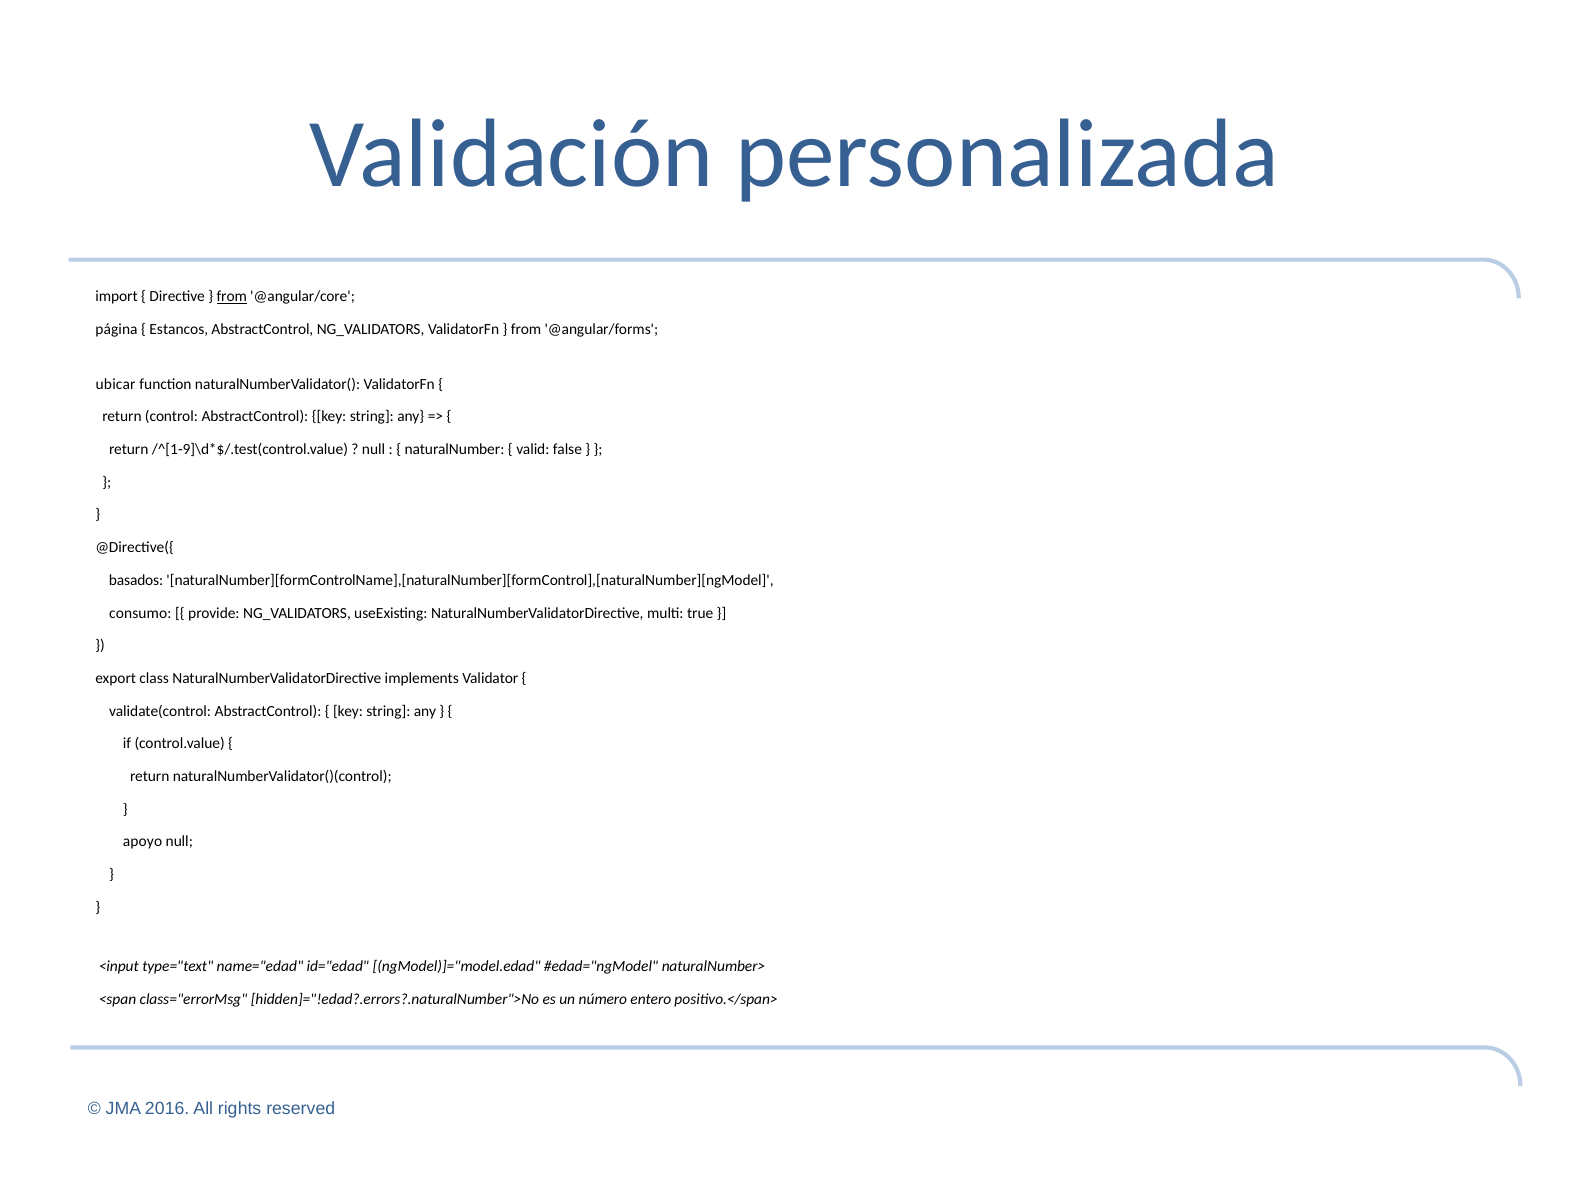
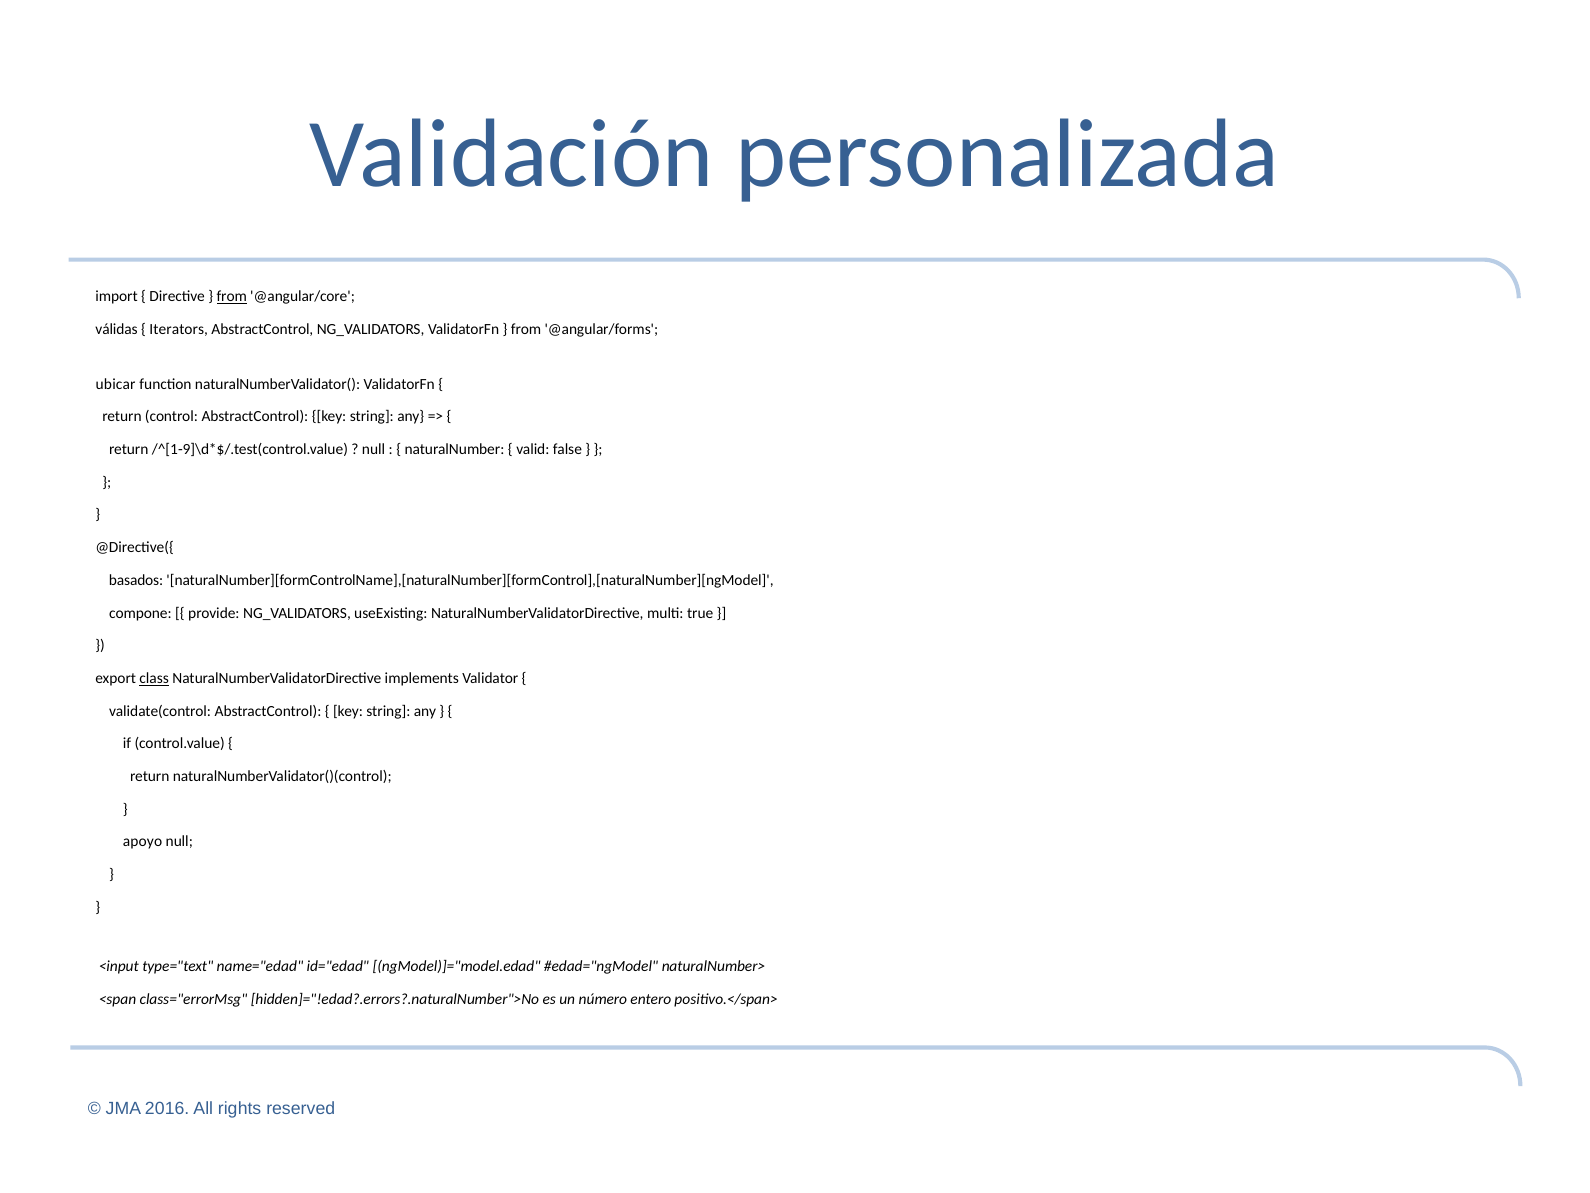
página: página -> válidas
Estancos: Estancos -> Iterators
consumo: consumo -> compone
class underline: none -> present
